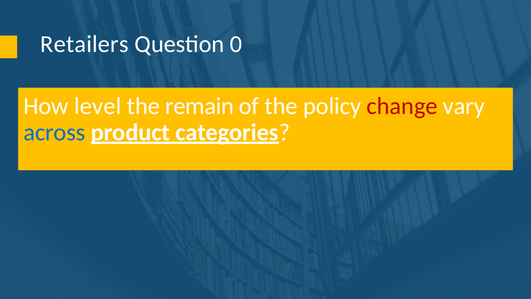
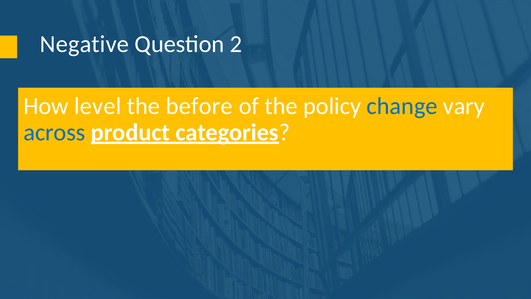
Retailers: Retailers -> Negative
0: 0 -> 2
remain: remain -> before
change colour: red -> blue
